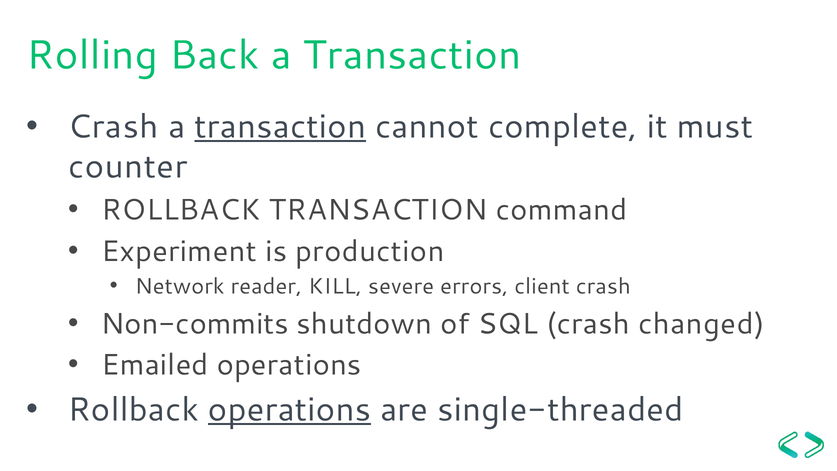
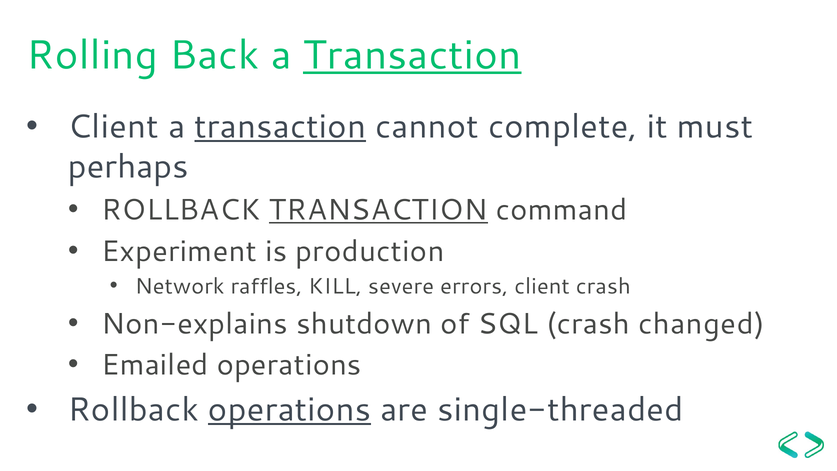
Transaction at (412, 55) underline: none -> present
Crash at (113, 127): Crash -> Client
counter: counter -> perhaps
TRANSACTION at (378, 210) underline: none -> present
reader: reader -> raffles
Non-commits: Non-commits -> Non-explains
